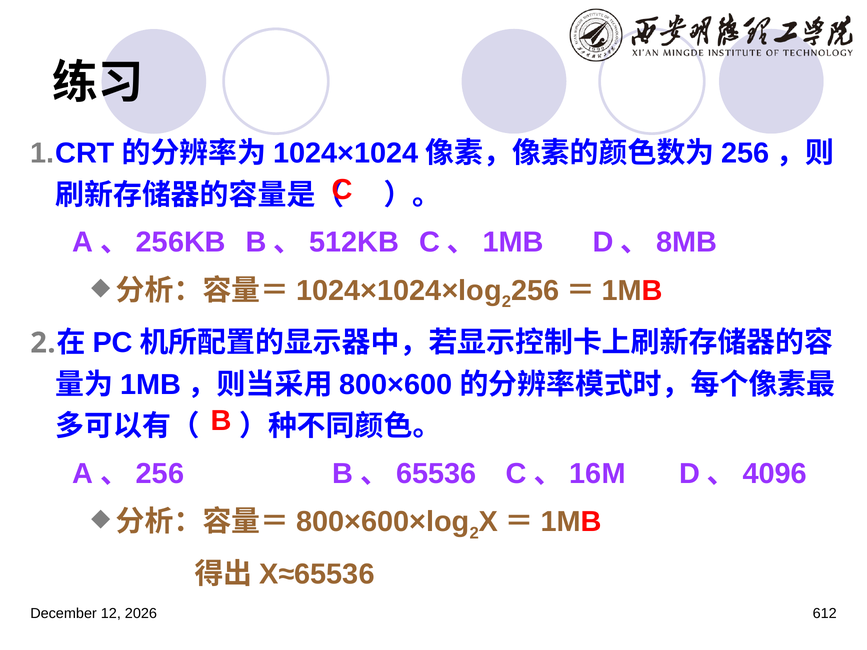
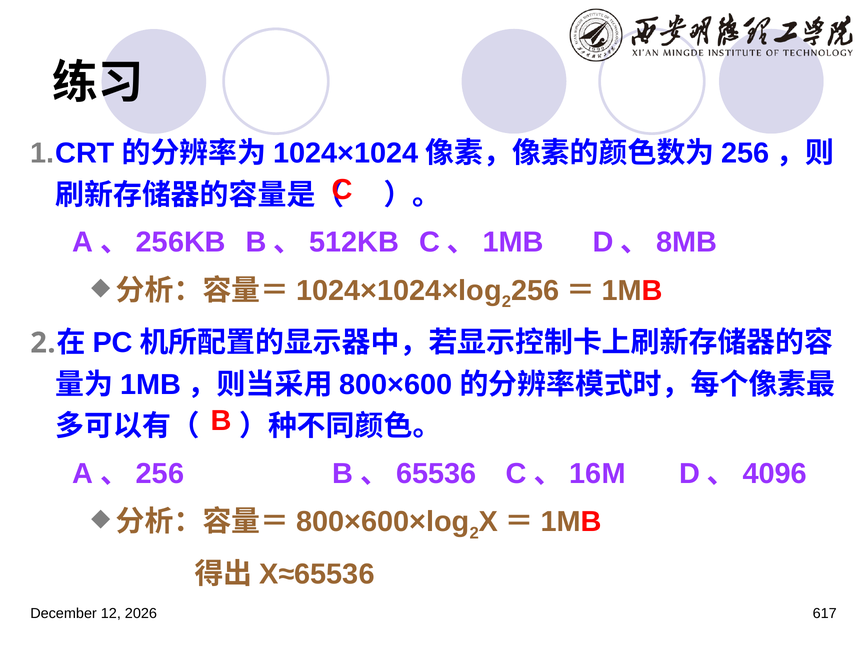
612: 612 -> 617
